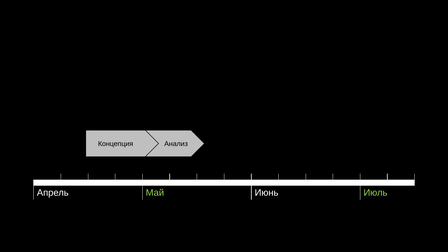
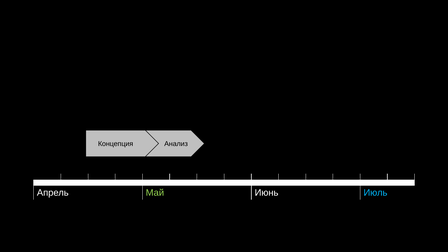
Июль colour: light green -> light blue
